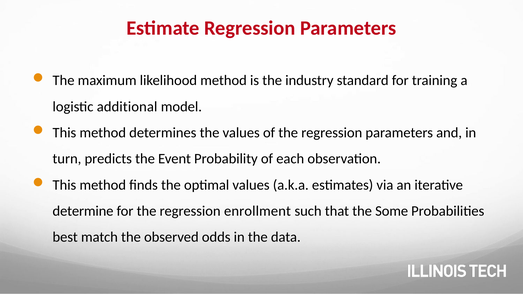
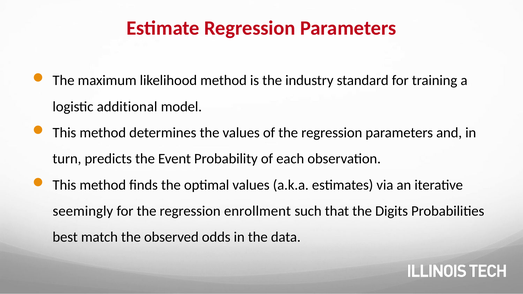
determine: determine -> seemingly
Some: Some -> Digits
